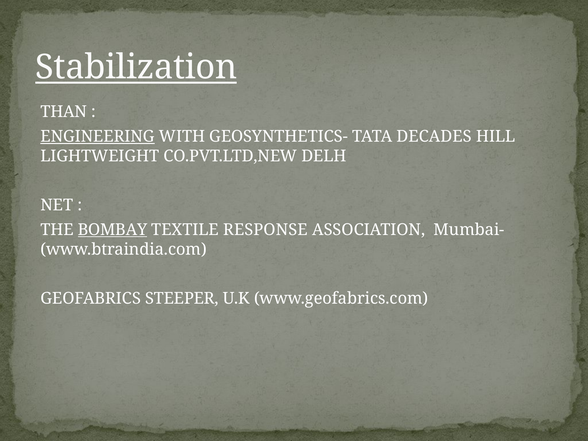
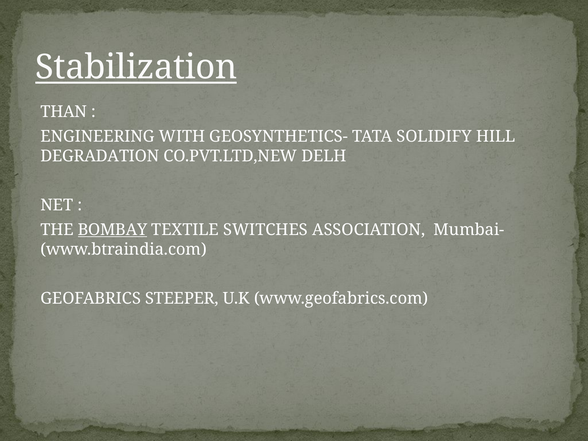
ENGINEERING underline: present -> none
DECADES: DECADES -> SOLIDIFY
LIGHTWEIGHT: LIGHTWEIGHT -> DEGRADATION
RESPONSE: RESPONSE -> SWITCHES
